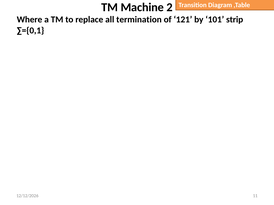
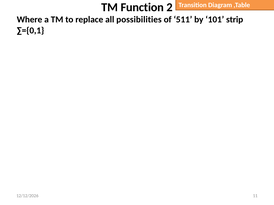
Machine: Machine -> Function
termination: termination -> possibilities
121: 121 -> 511
